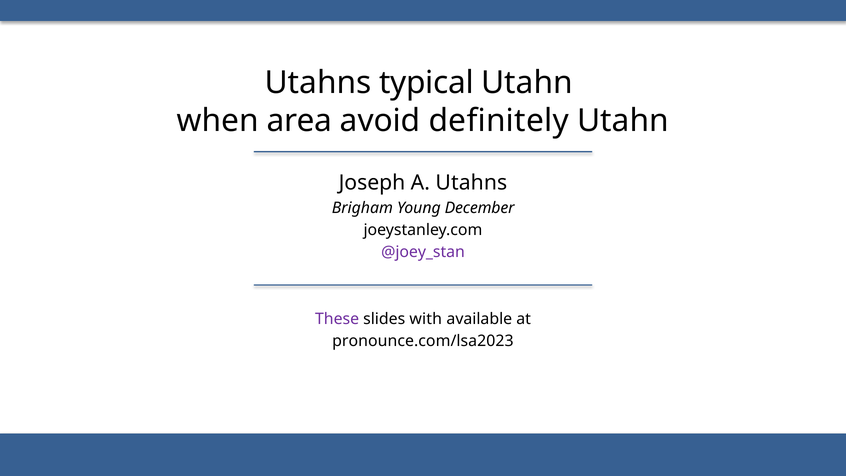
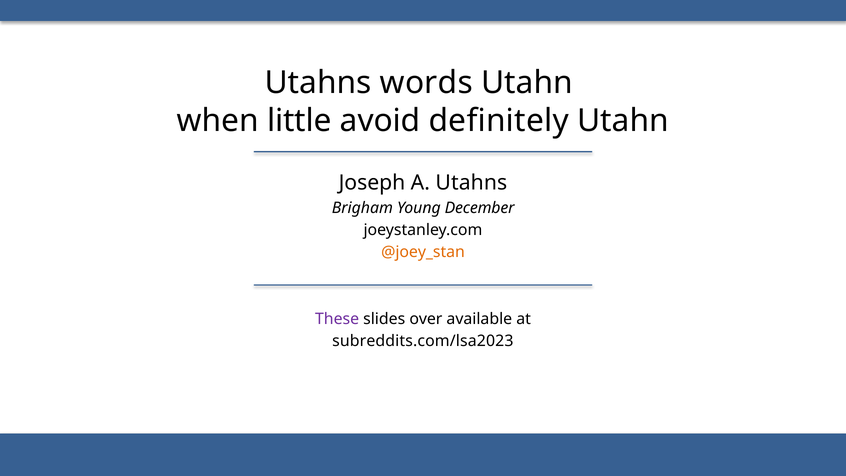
typical: typical -> words
area: area -> little
@joey_stan colour: purple -> orange
with: with -> over
pronounce.com/lsa2023: pronounce.com/lsa2023 -> subreddits.com/lsa2023
